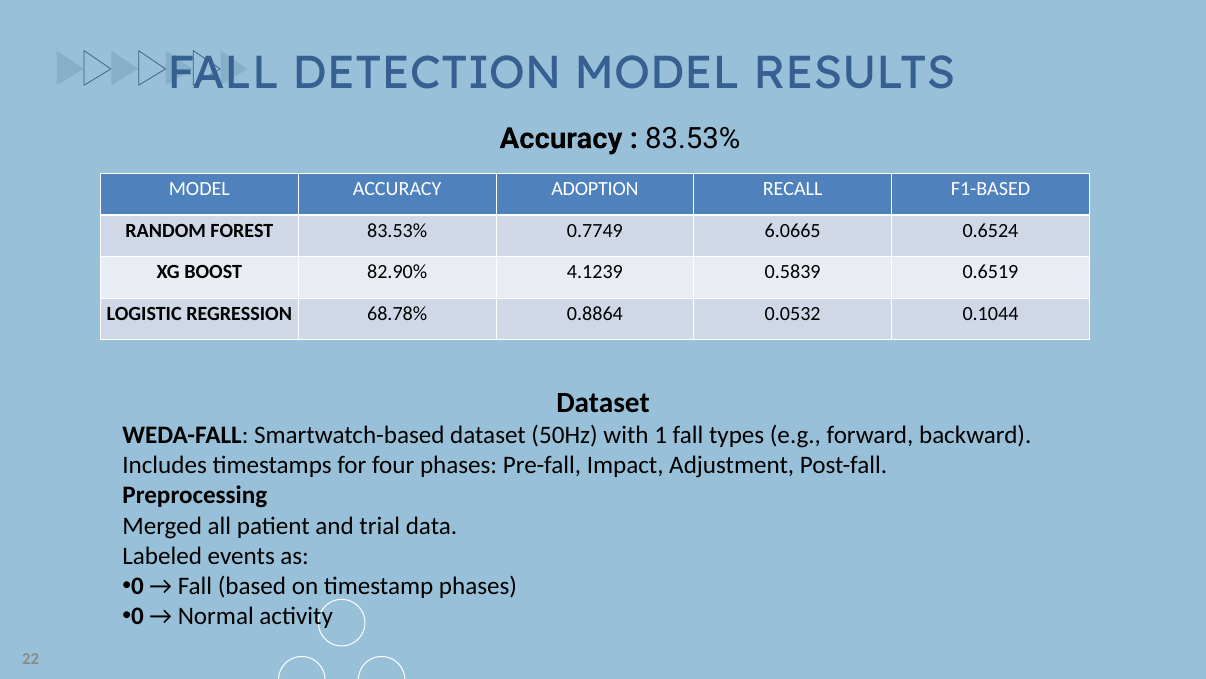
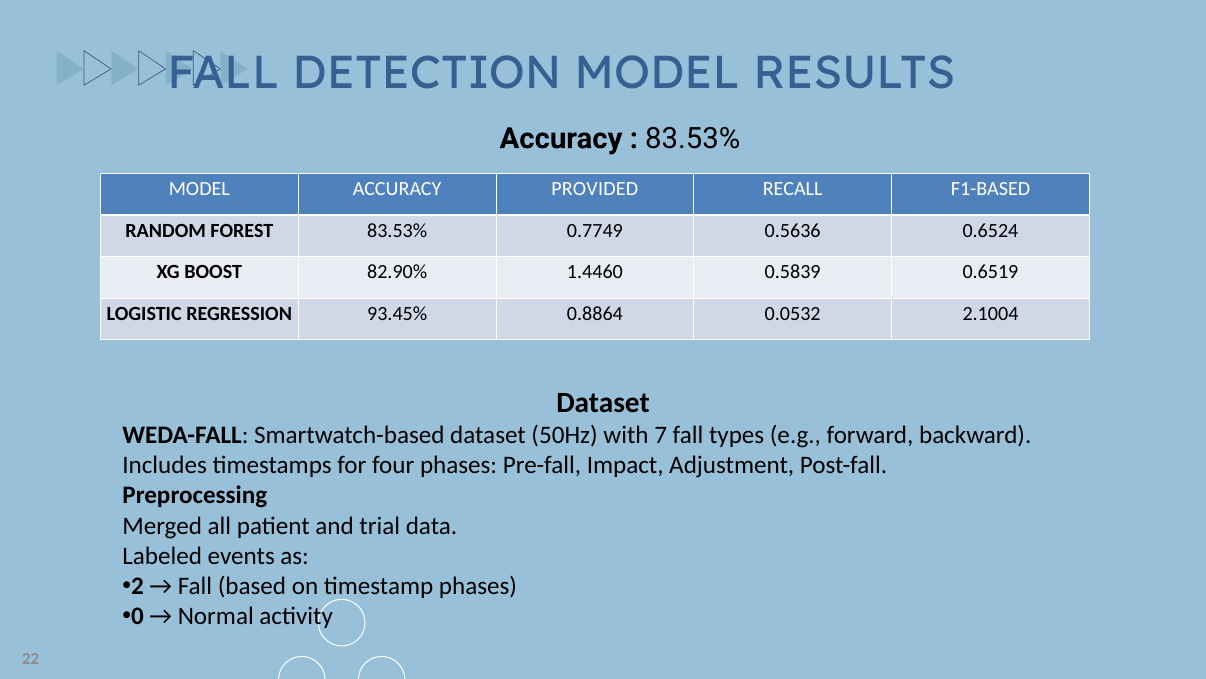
ADOPTION: ADOPTION -> PROVIDED
6.0665: 6.0665 -> 0.5636
4.1239: 4.1239 -> 1.4460
68.78%: 68.78% -> 93.45%
0.1044: 0.1044 -> 2.1004
1: 1 -> 7
0 at (137, 586): 0 -> 2
